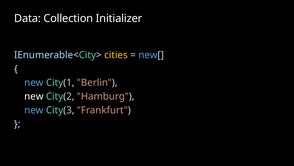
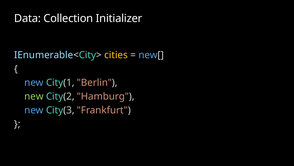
new at (34, 96) colour: white -> light green
